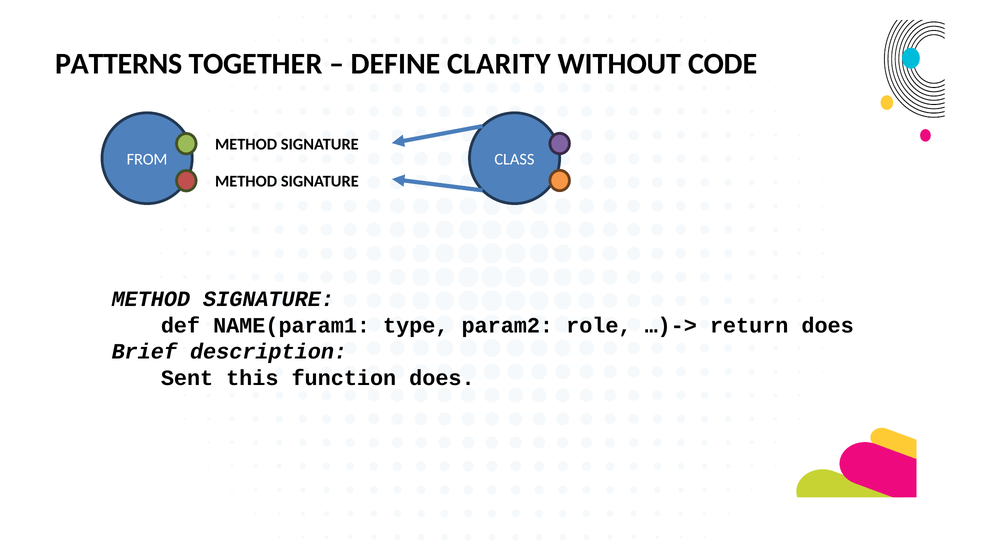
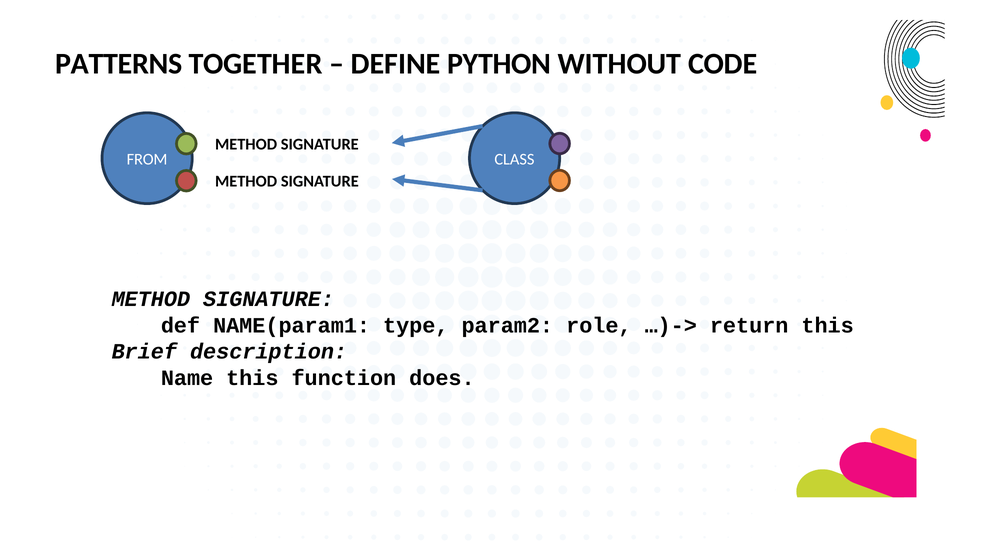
CLARITY: CLARITY -> PYTHON
return does: does -> this
Sent: Sent -> Name
